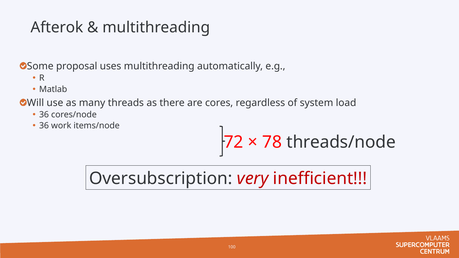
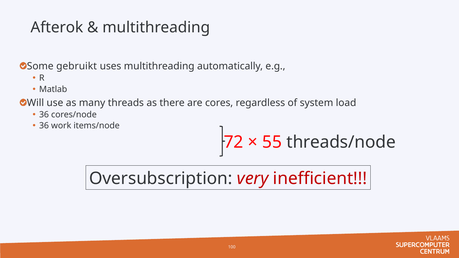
proposal: proposal -> gebruikt
78: 78 -> 55
